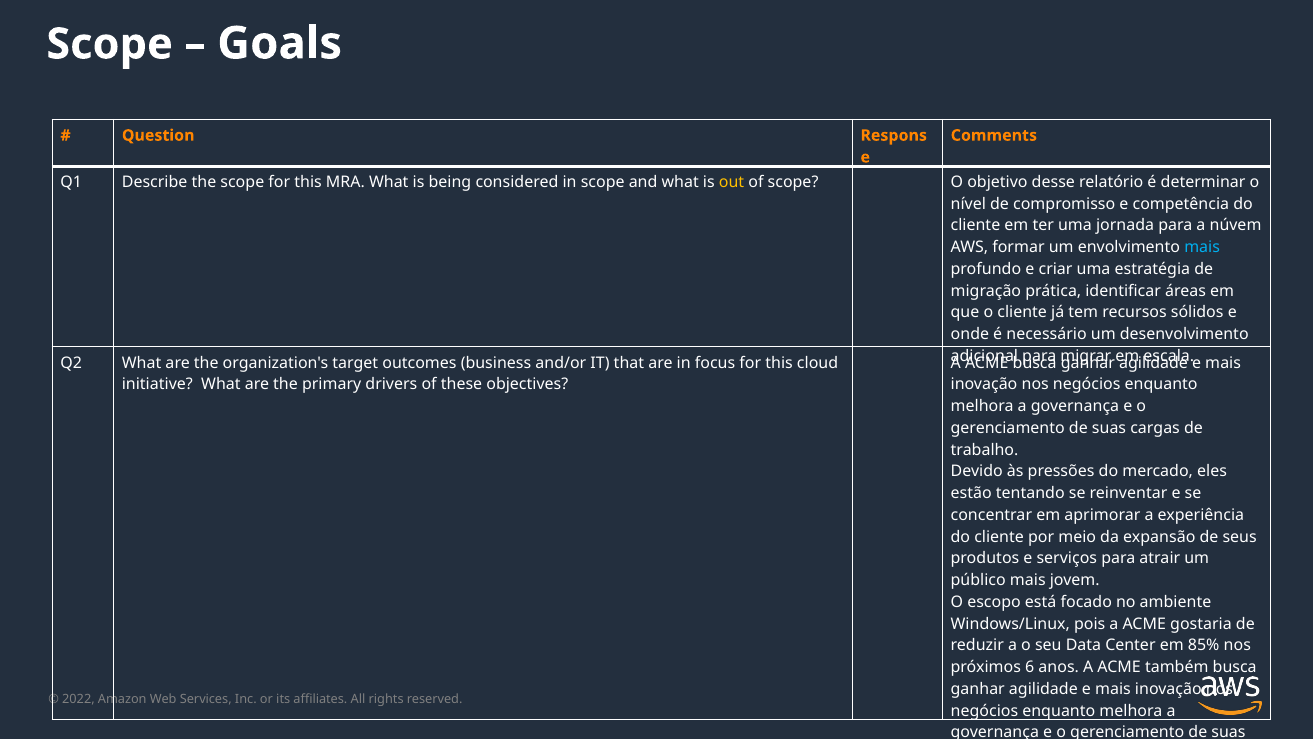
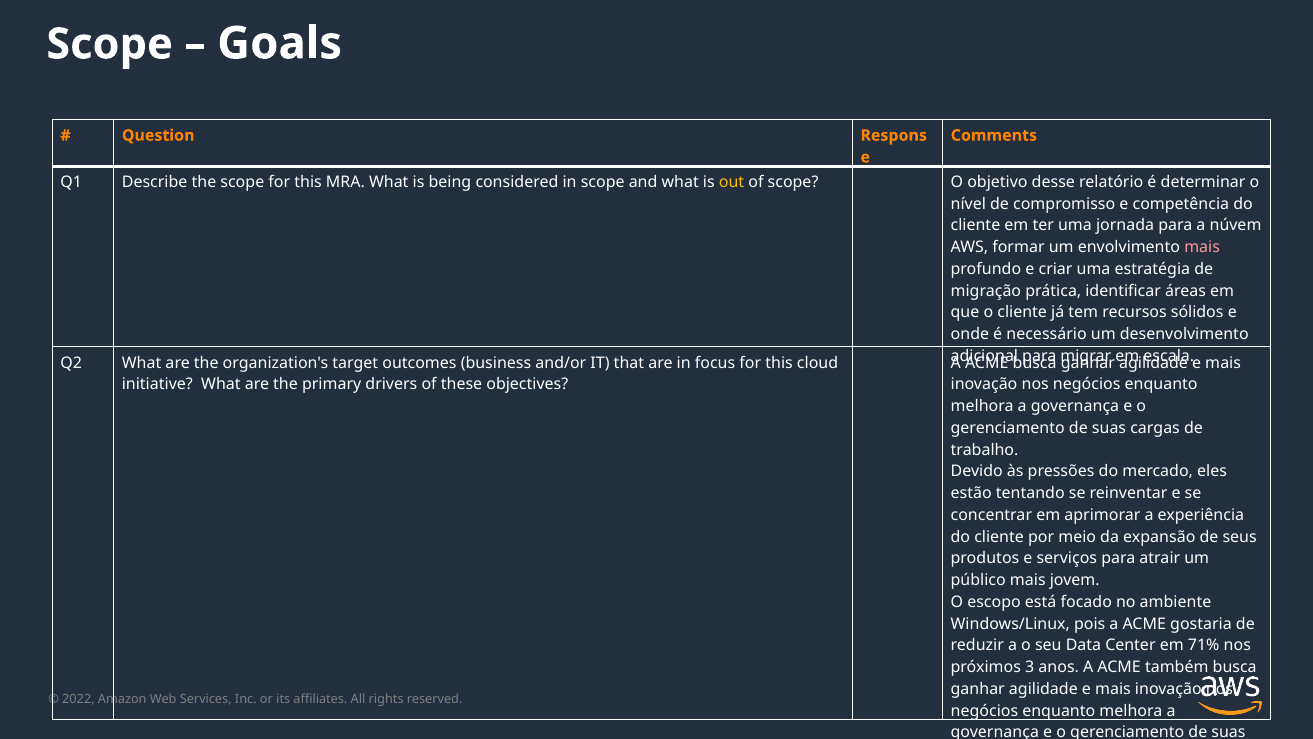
mais at (1202, 247) colour: light blue -> pink
85%: 85% -> 71%
6: 6 -> 3
